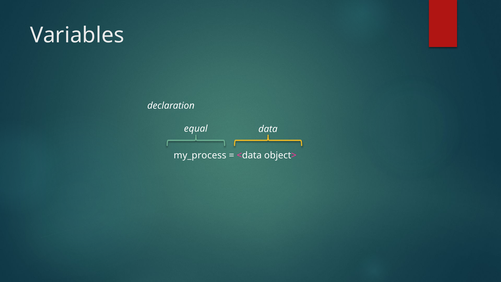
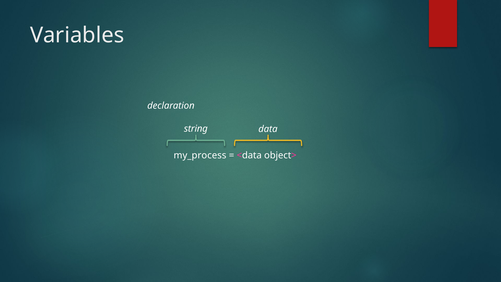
equal: equal -> string
